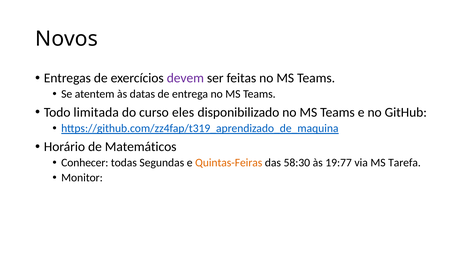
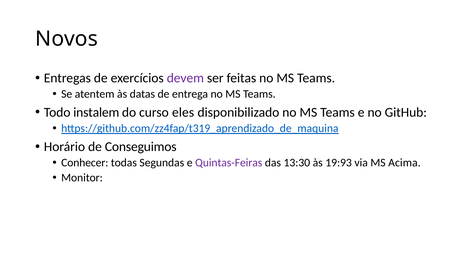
limitada: limitada -> instalem
Matemáticos: Matemáticos -> Conseguimos
Quintas-Feiras colour: orange -> purple
58:30: 58:30 -> 13:30
19:77: 19:77 -> 19:93
Tarefa: Tarefa -> Acima
